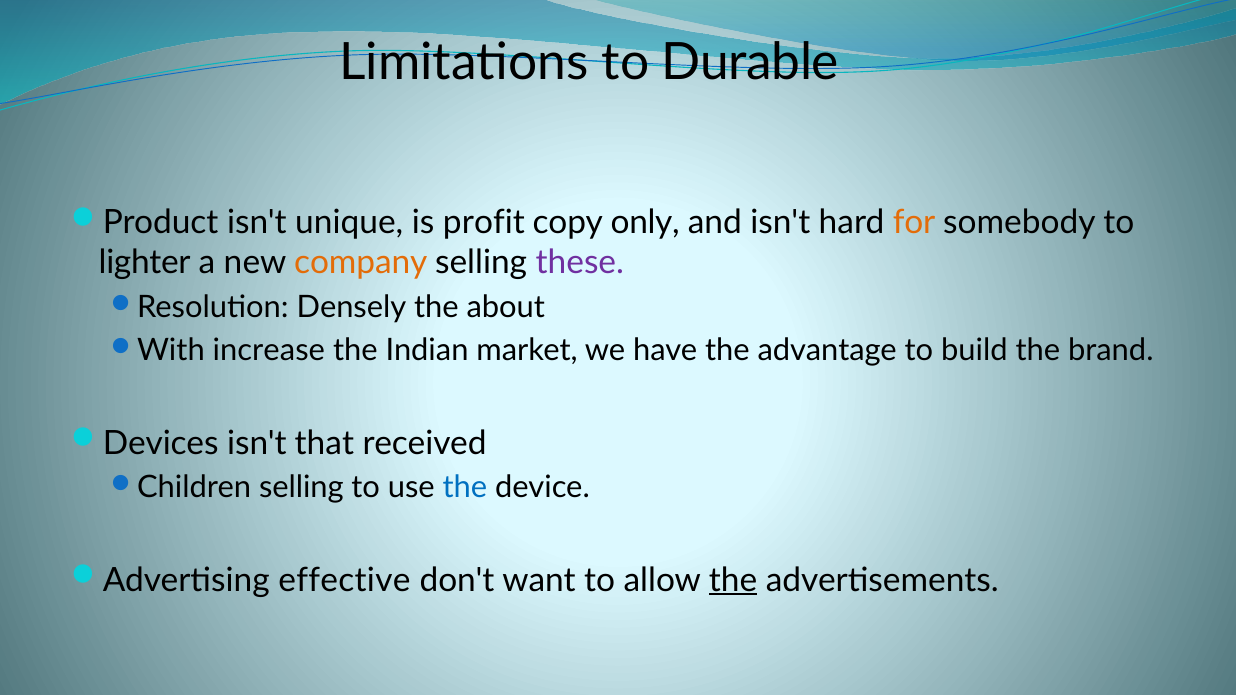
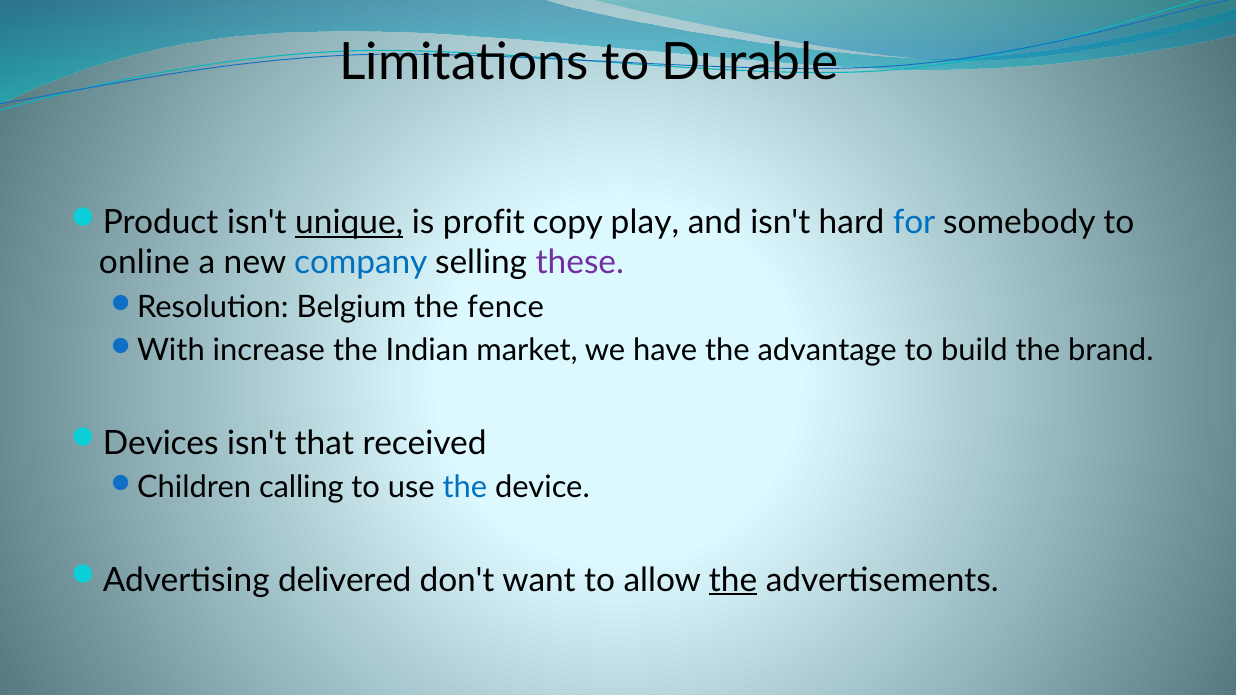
unique underline: none -> present
only: only -> play
for colour: orange -> blue
lighter: lighter -> online
company colour: orange -> blue
Densely: Densely -> Belgium
about: about -> fence
selling at (301, 488): selling -> calling
effective: effective -> delivered
